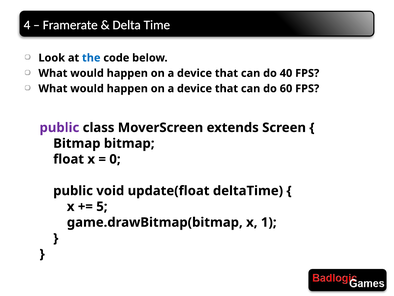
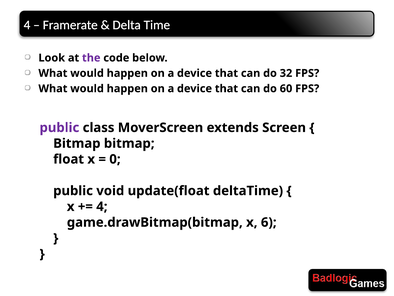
the colour: blue -> purple
40: 40 -> 32
5 at (102, 206): 5 -> 4
1: 1 -> 6
